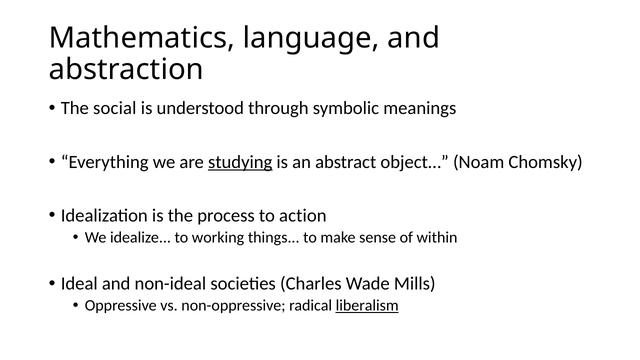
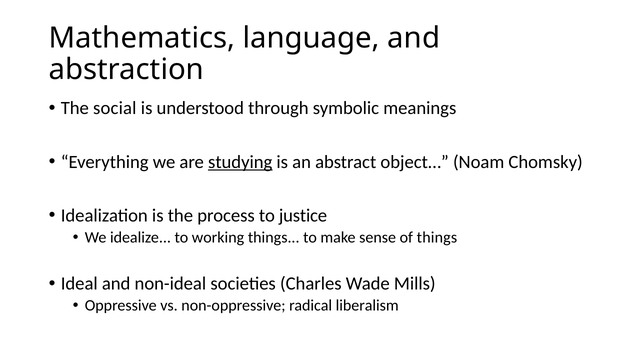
action: action -> justice
of within: within -> things
liberalism underline: present -> none
